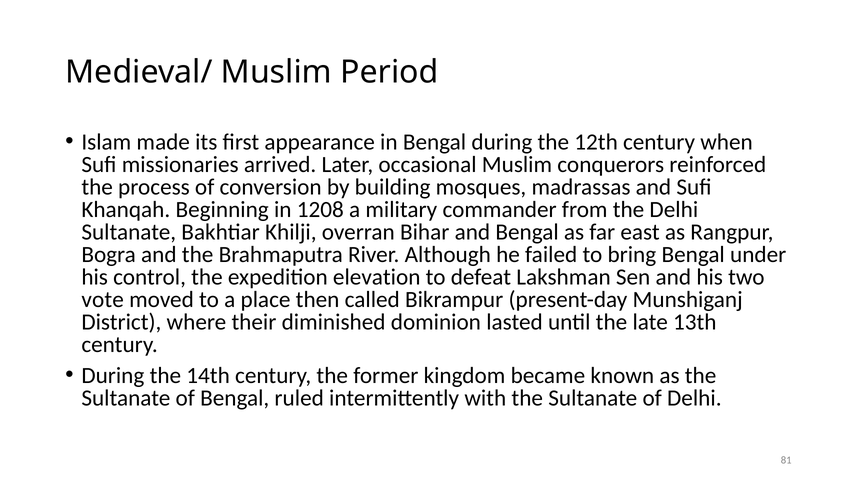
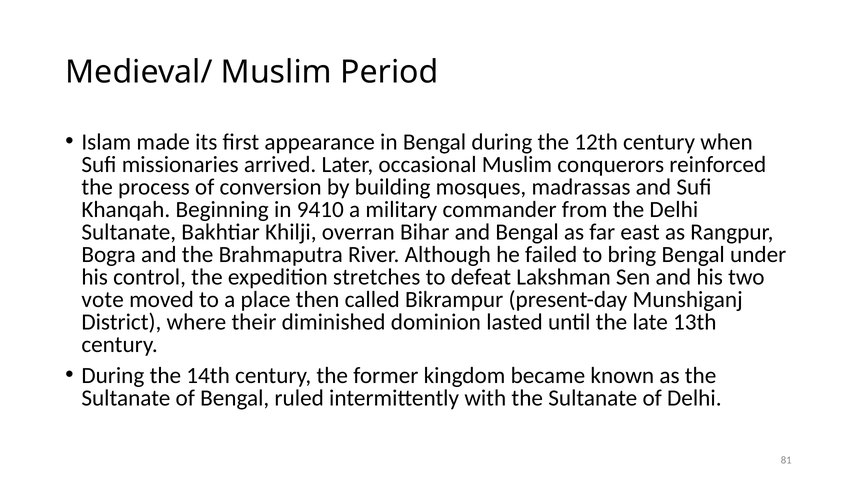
1208: 1208 -> 9410
elevation: elevation -> stretches
